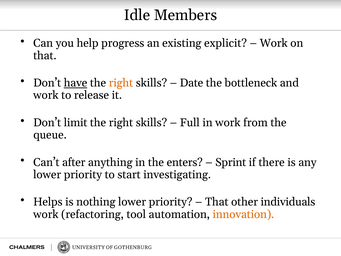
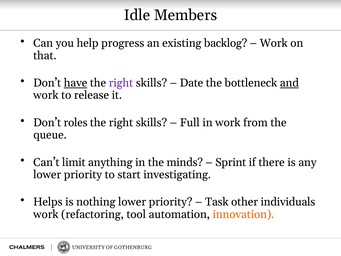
explicit: explicit -> backlog
right at (121, 83) colour: orange -> purple
and underline: none -> present
limit: limit -> roles
after: after -> limit
enters: enters -> minds
That at (217, 202): That -> Task
